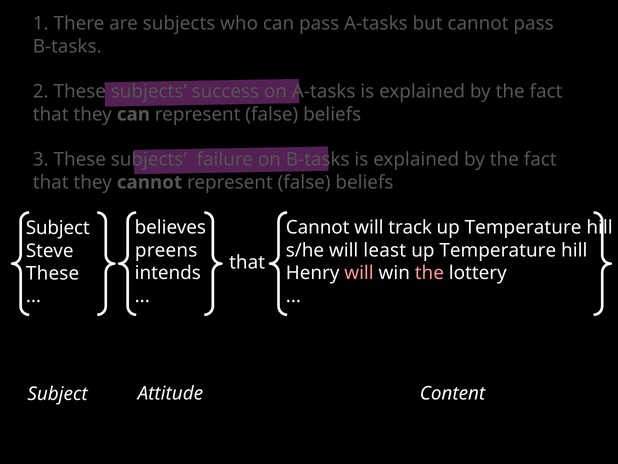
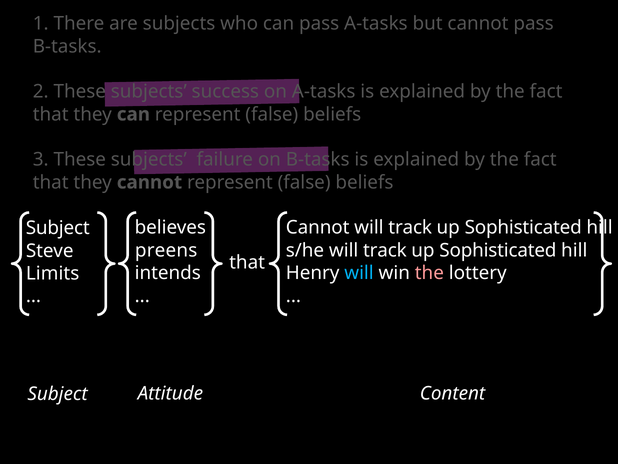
Temperature at (523, 228): Temperature -> Sophisticated
s/he will least: least -> track
Temperature at (498, 250): Temperature -> Sophisticated
will at (359, 273) colour: pink -> light blue
These at (53, 273): These -> Limits
